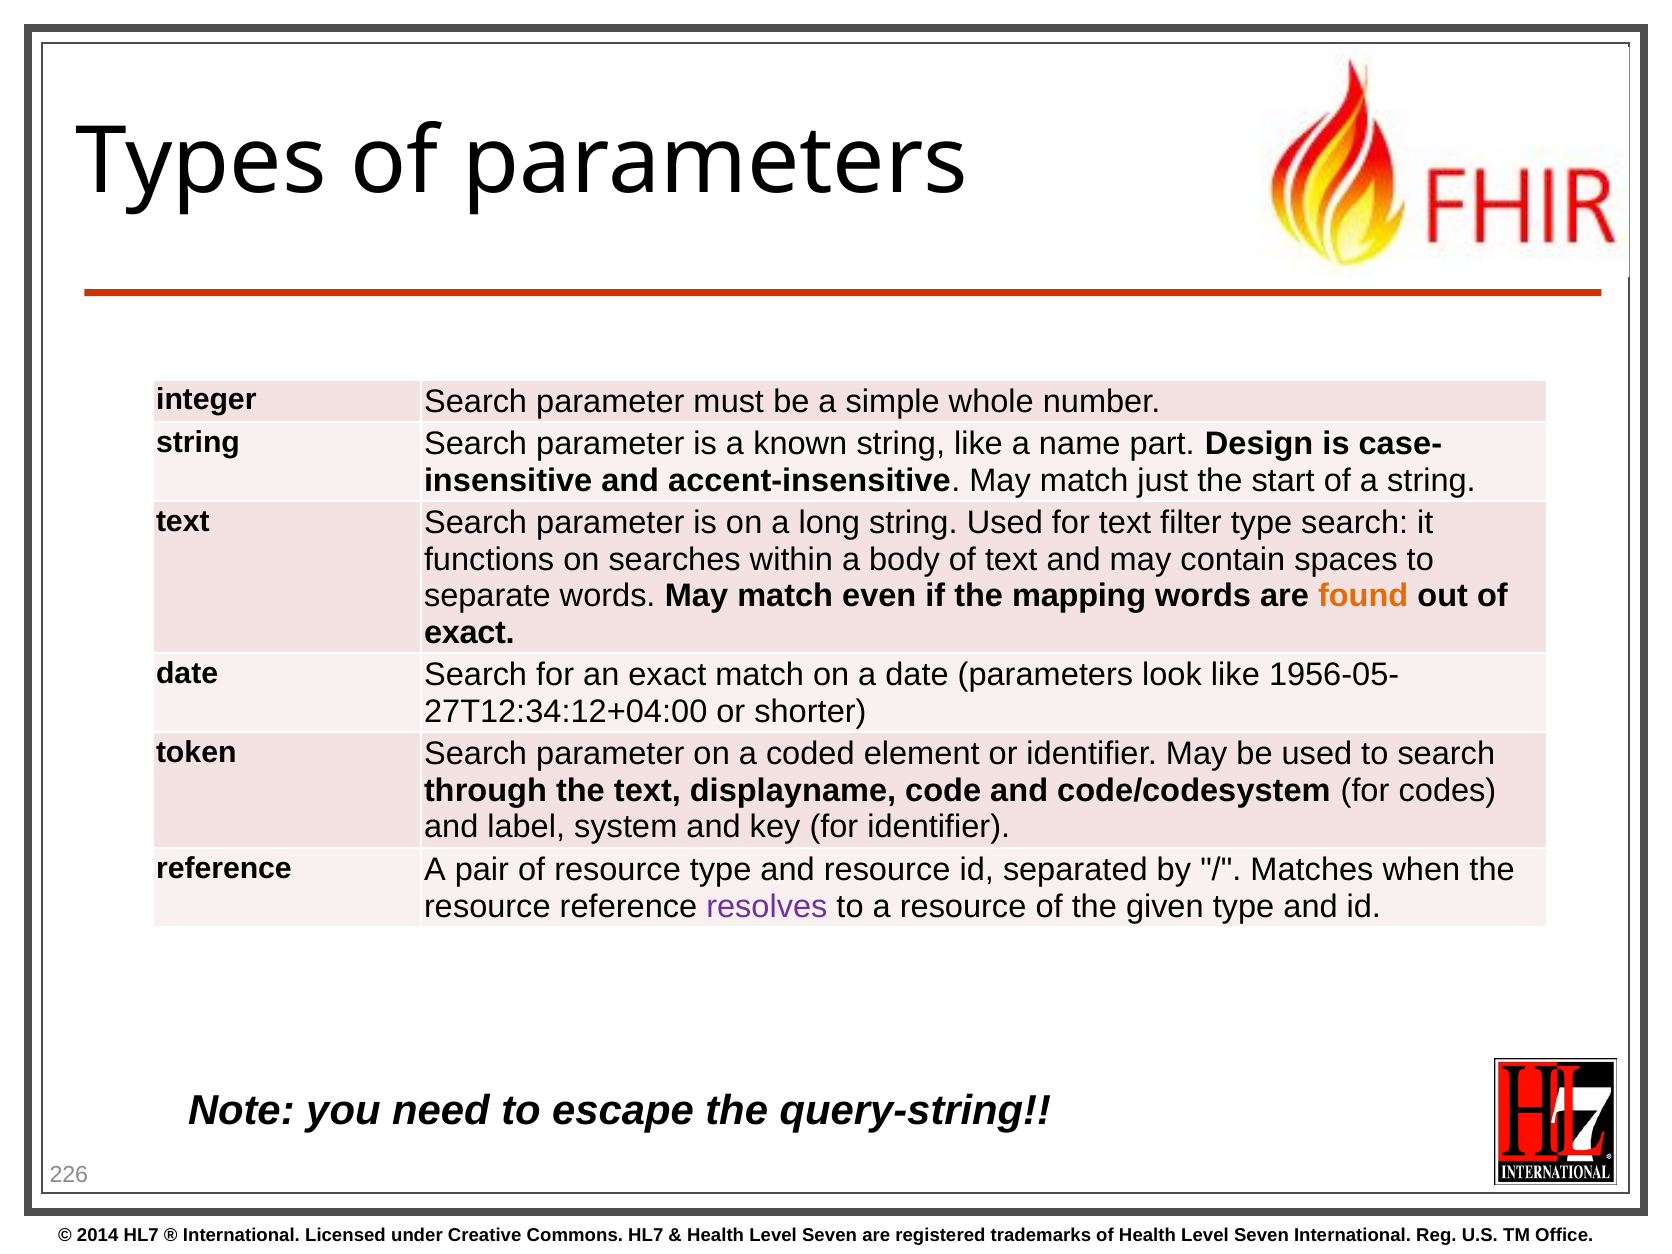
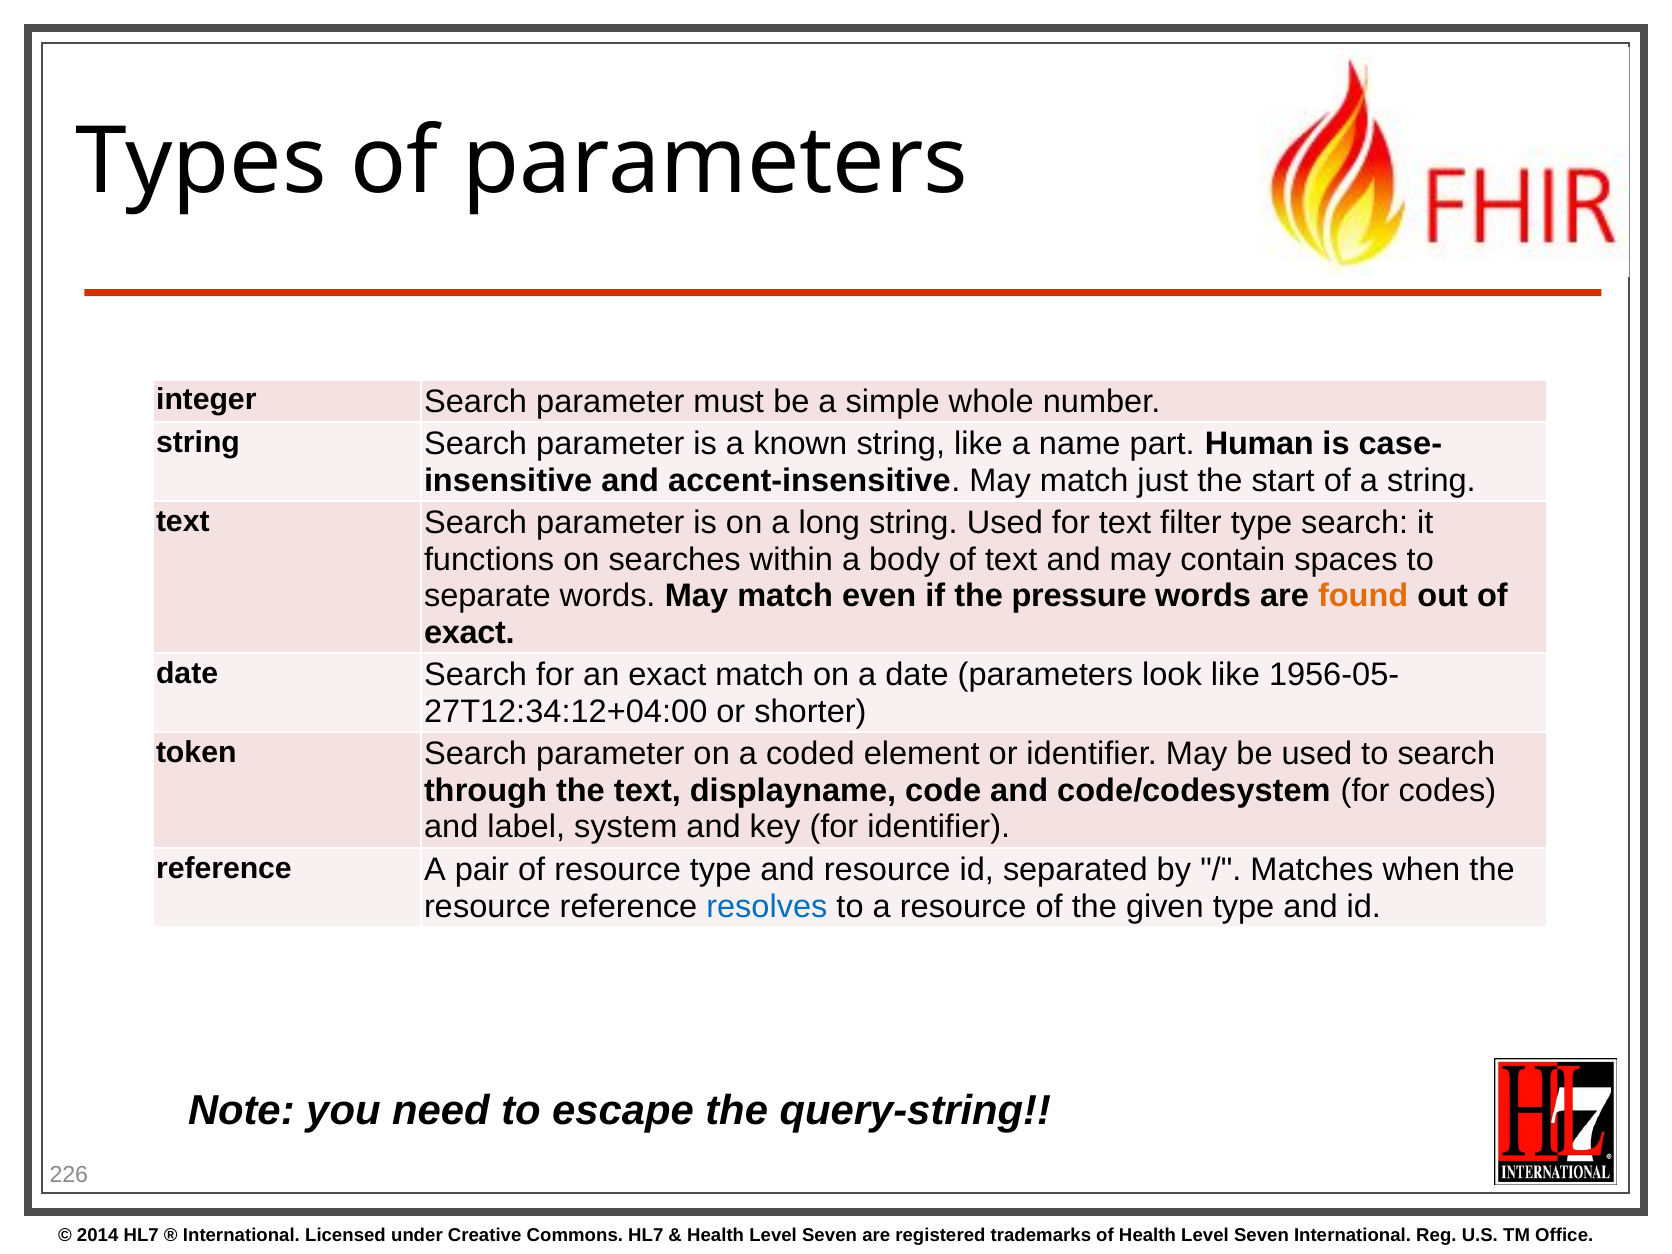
Design: Design -> Human
mapping: mapping -> pressure
resolves colour: purple -> blue
